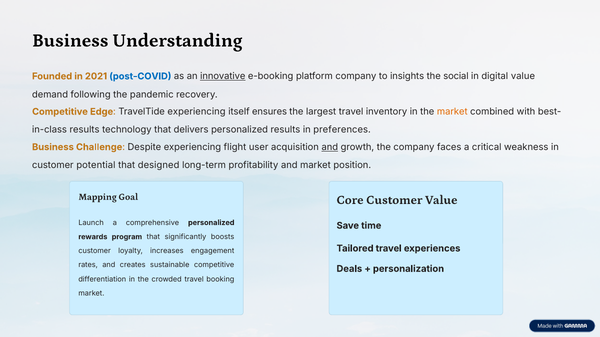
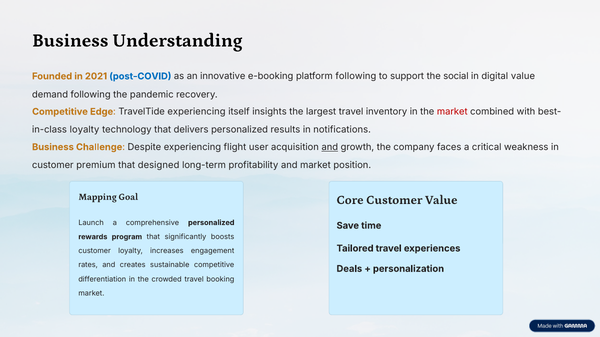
innovative underline: present -> none
platform company: company -> following
insights: insights -> support
ensures: ensures -> insights
market at (452, 112) colour: orange -> red
results at (85, 130): results -> loyalty
preferences: preferences -> notifications
potential: potential -> premium
